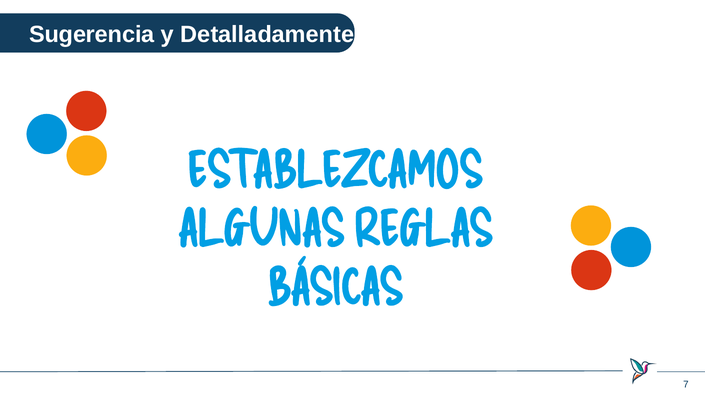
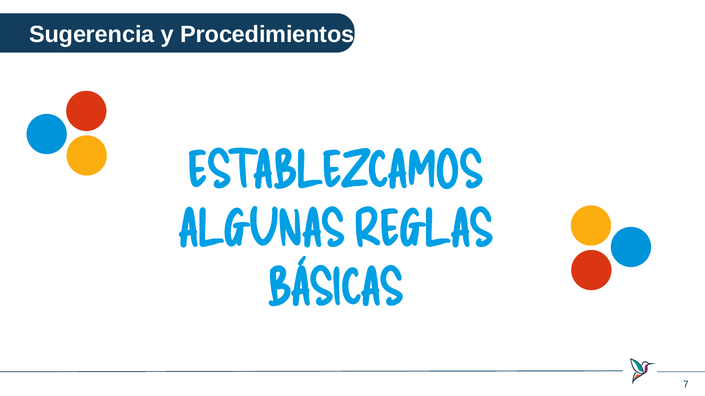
Detalladamente: Detalladamente -> Procedimientos
